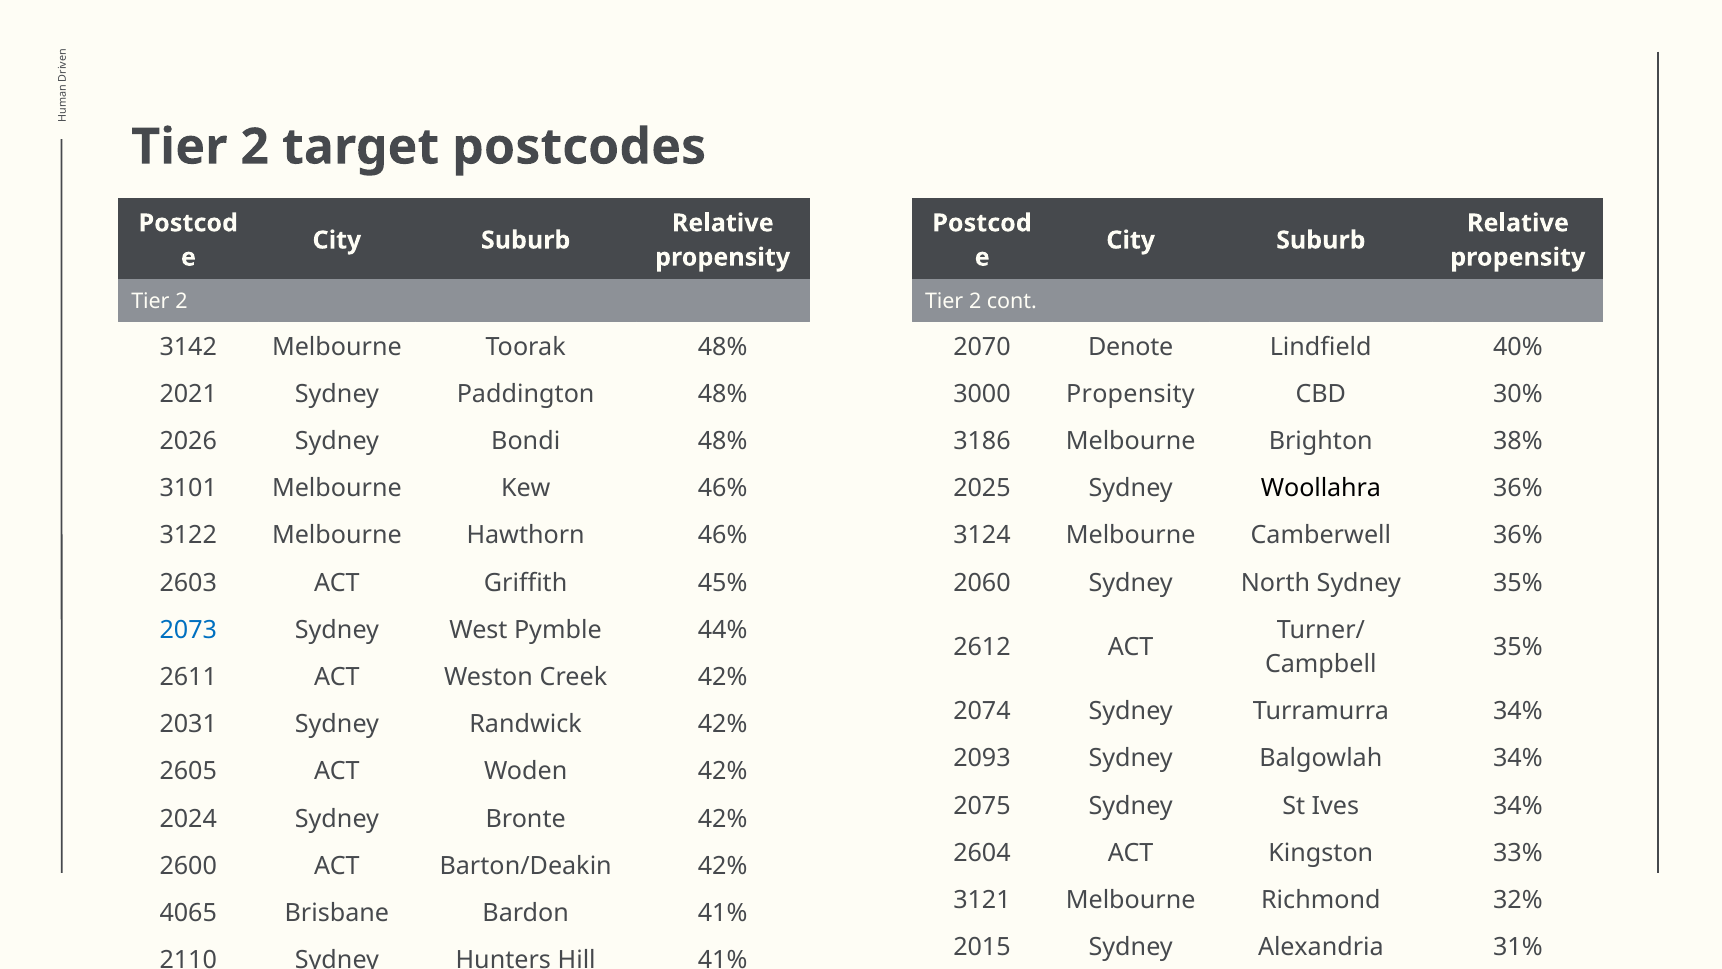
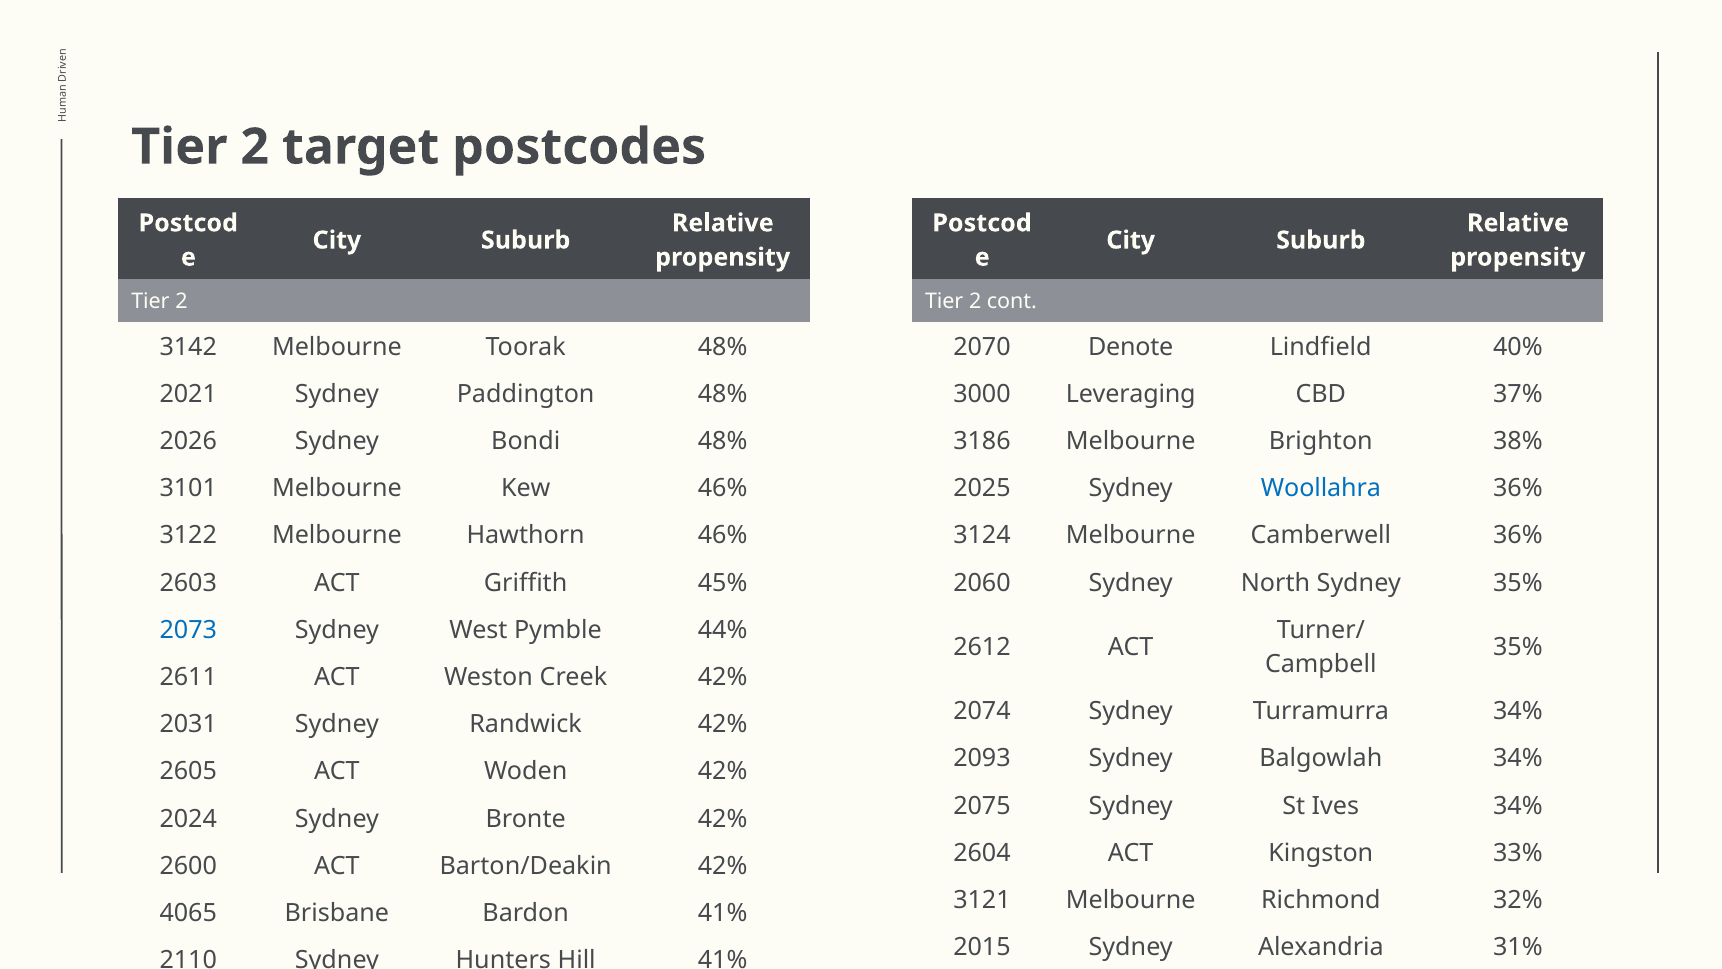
3000 Propensity: Propensity -> Leveraging
CBD 30%: 30% -> 37%
Woollahra colour: black -> blue
